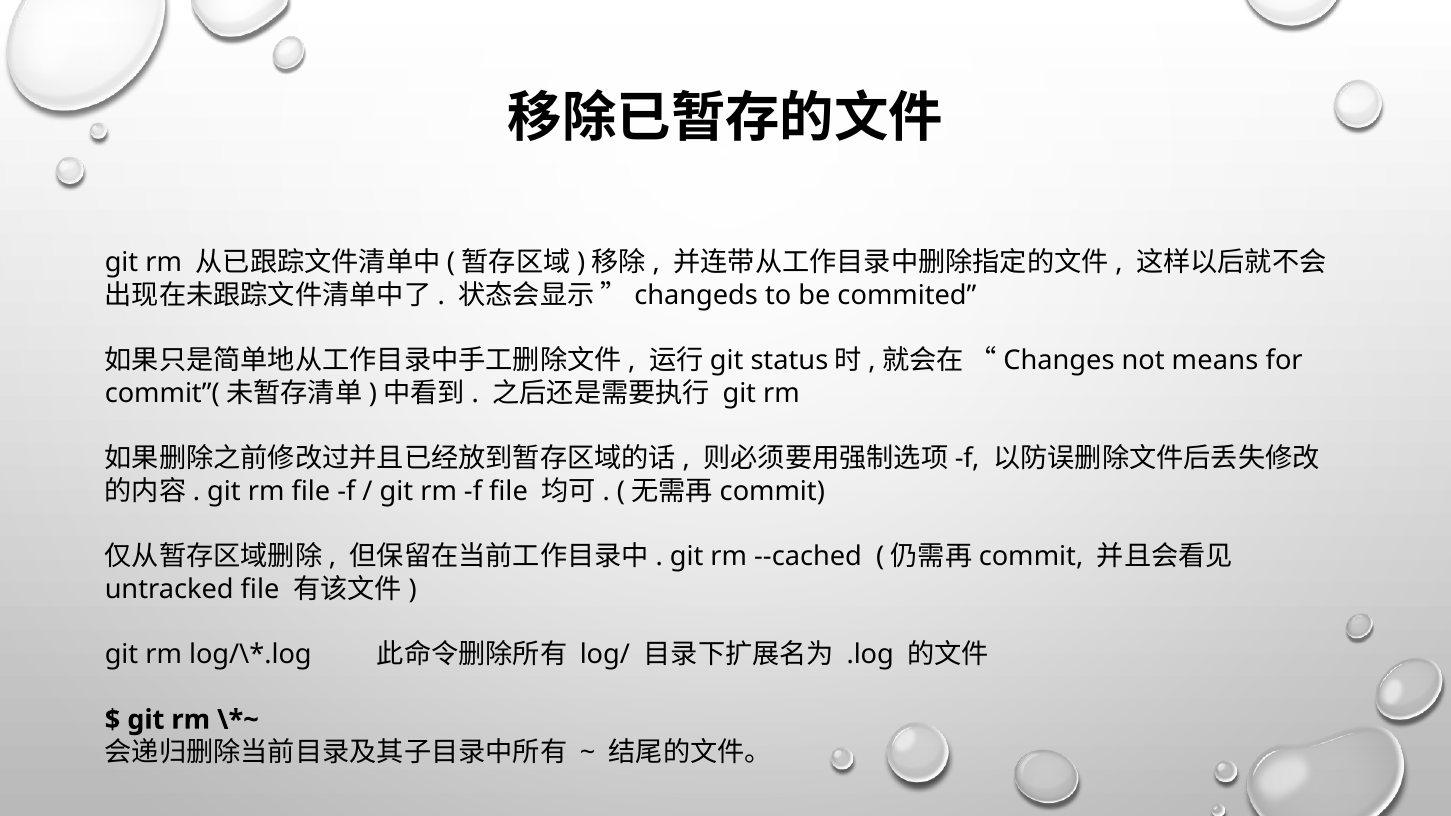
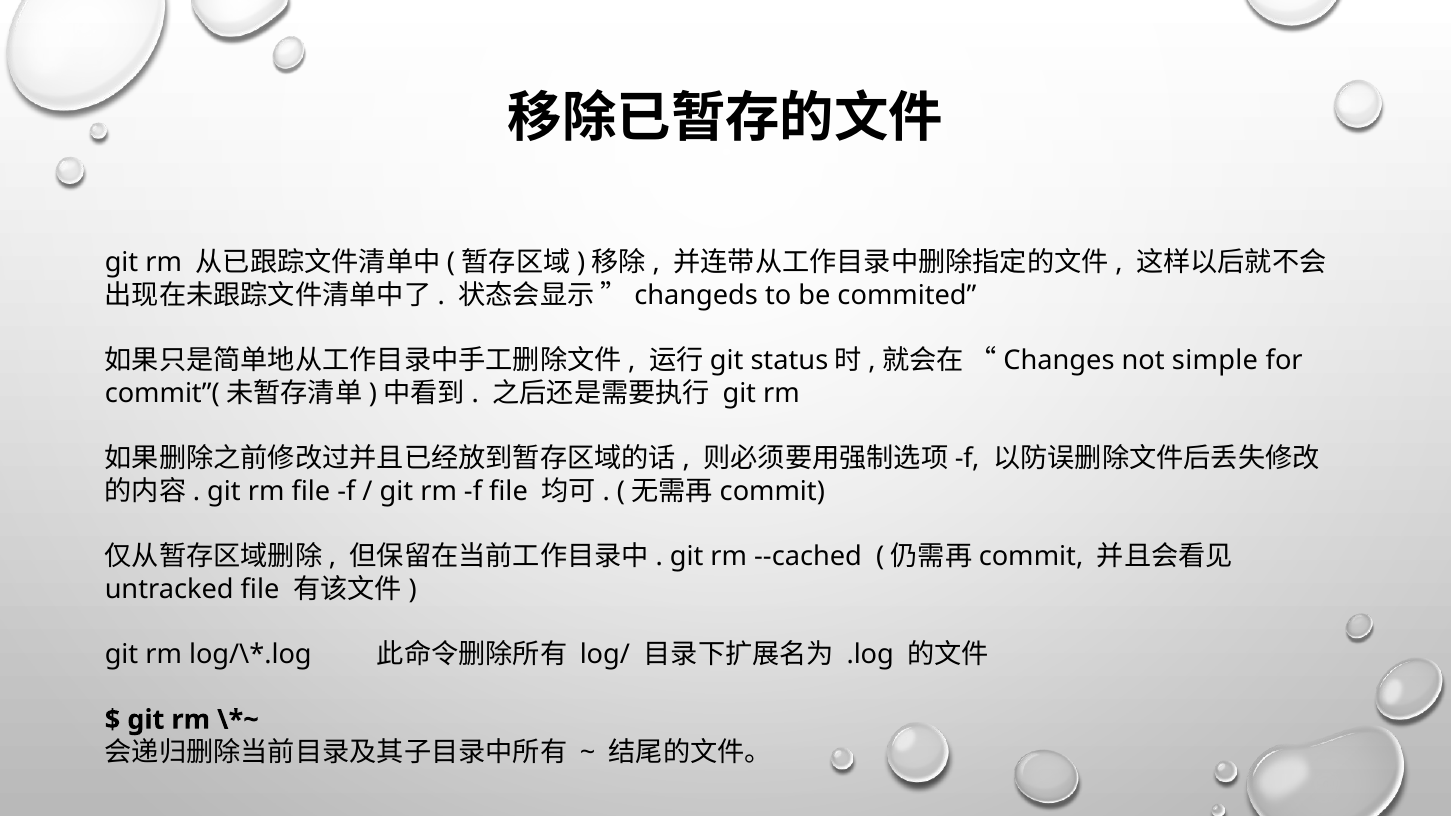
means: means -> simple
